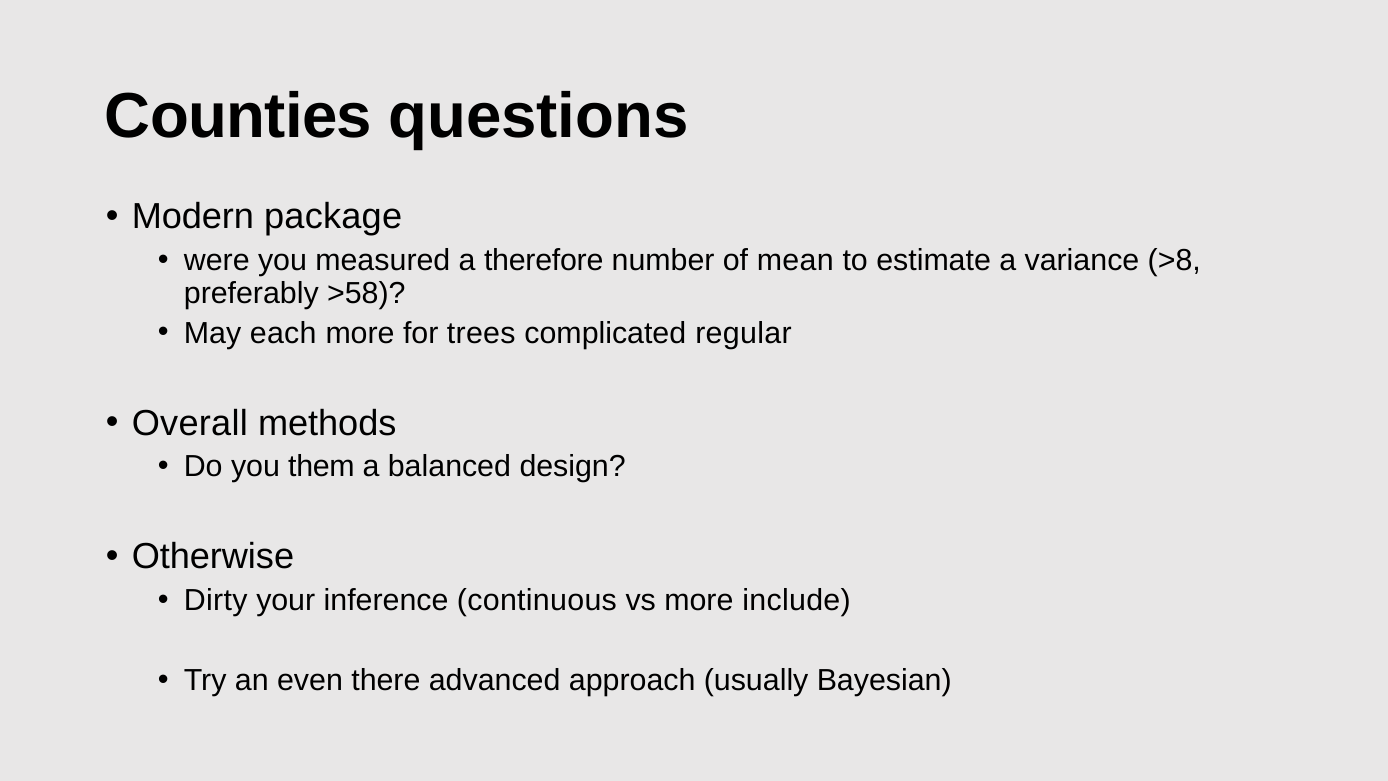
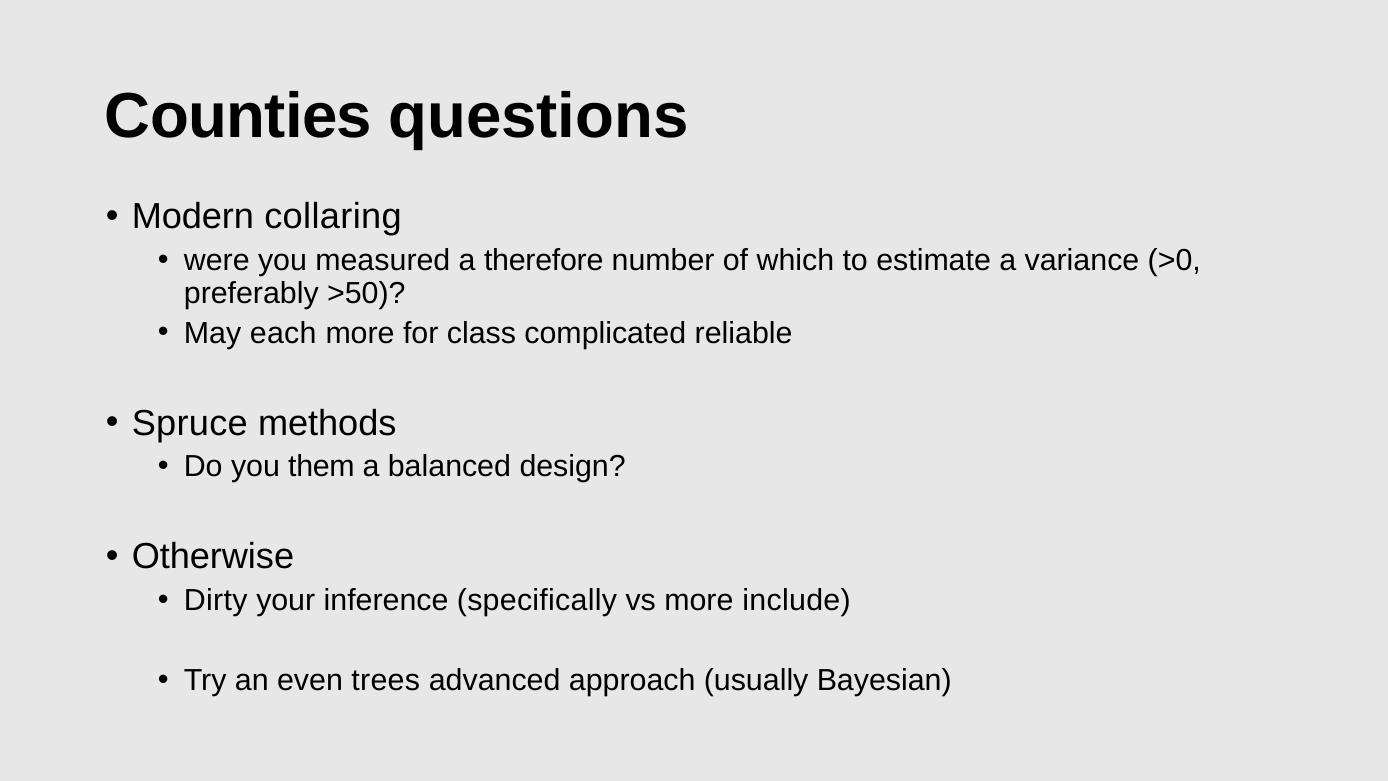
package: package -> collaring
mean: mean -> which
>8: >8 -> >0
>58: >58 -> >50
trees: trees -> class
regular: regular -> reliable
Overall: Overall -> Spruce
continuous: continuous -> specifically
there: there -> trees
